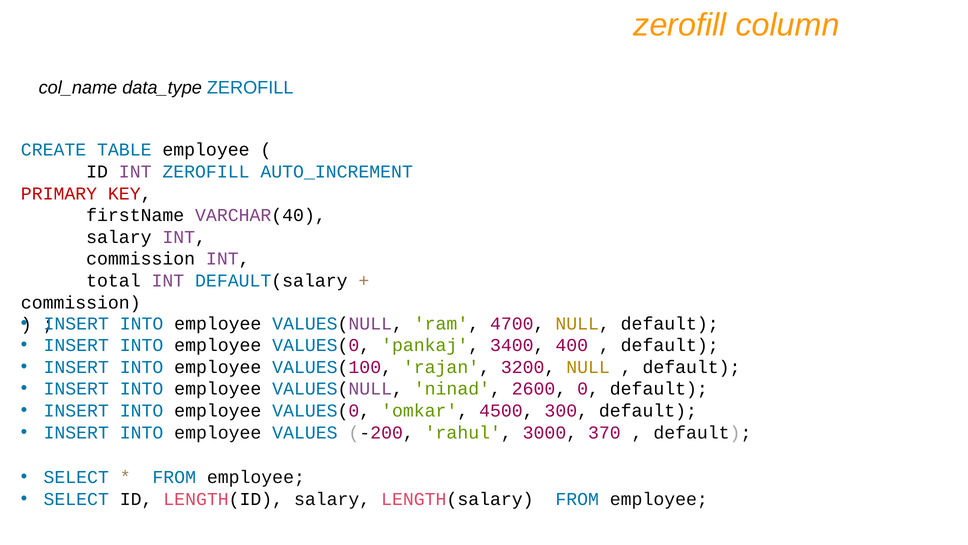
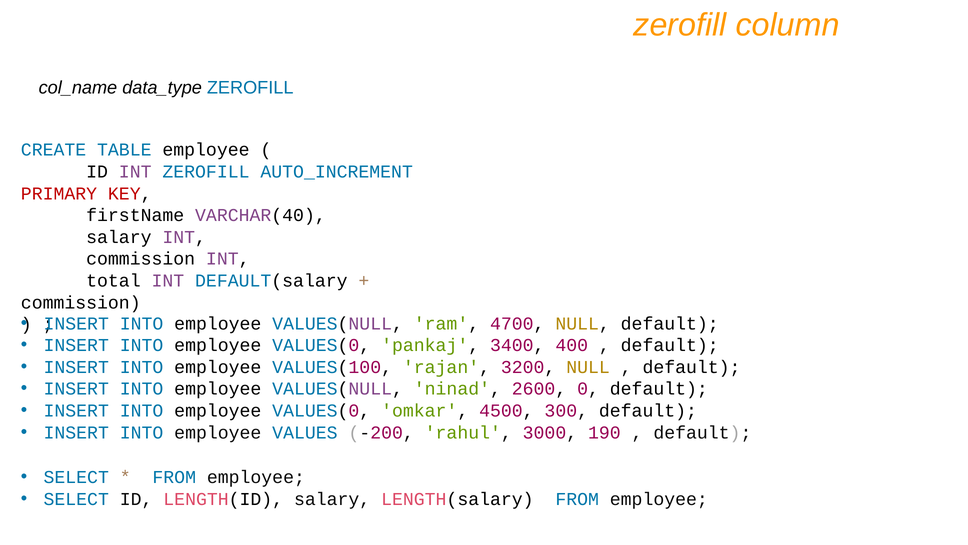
370: 370 -> 190
